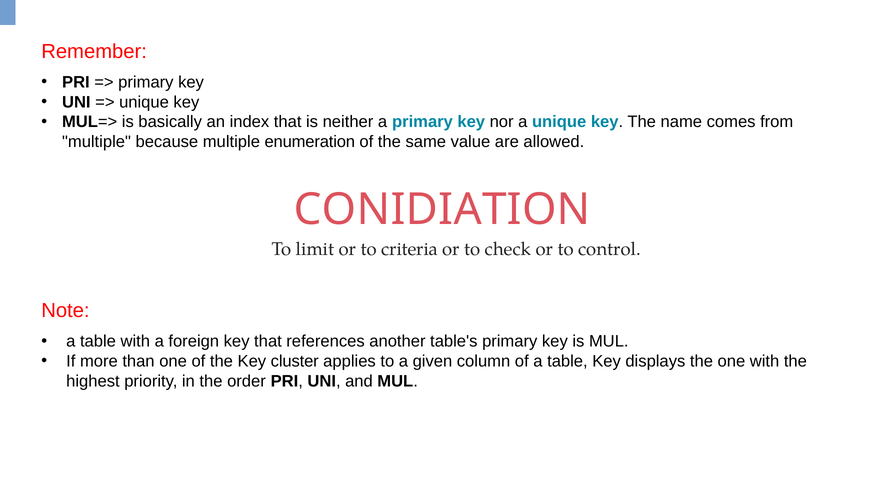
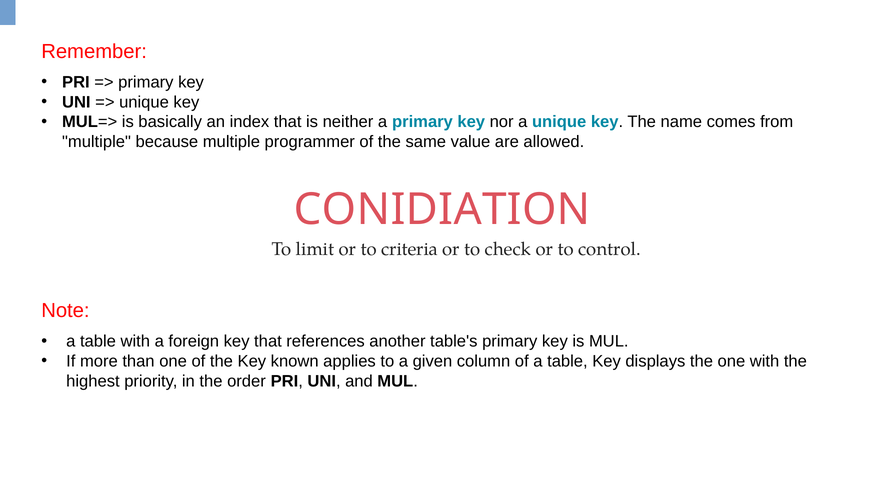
enumeration: enumeration -> programmer
cluster: cluster -> known
